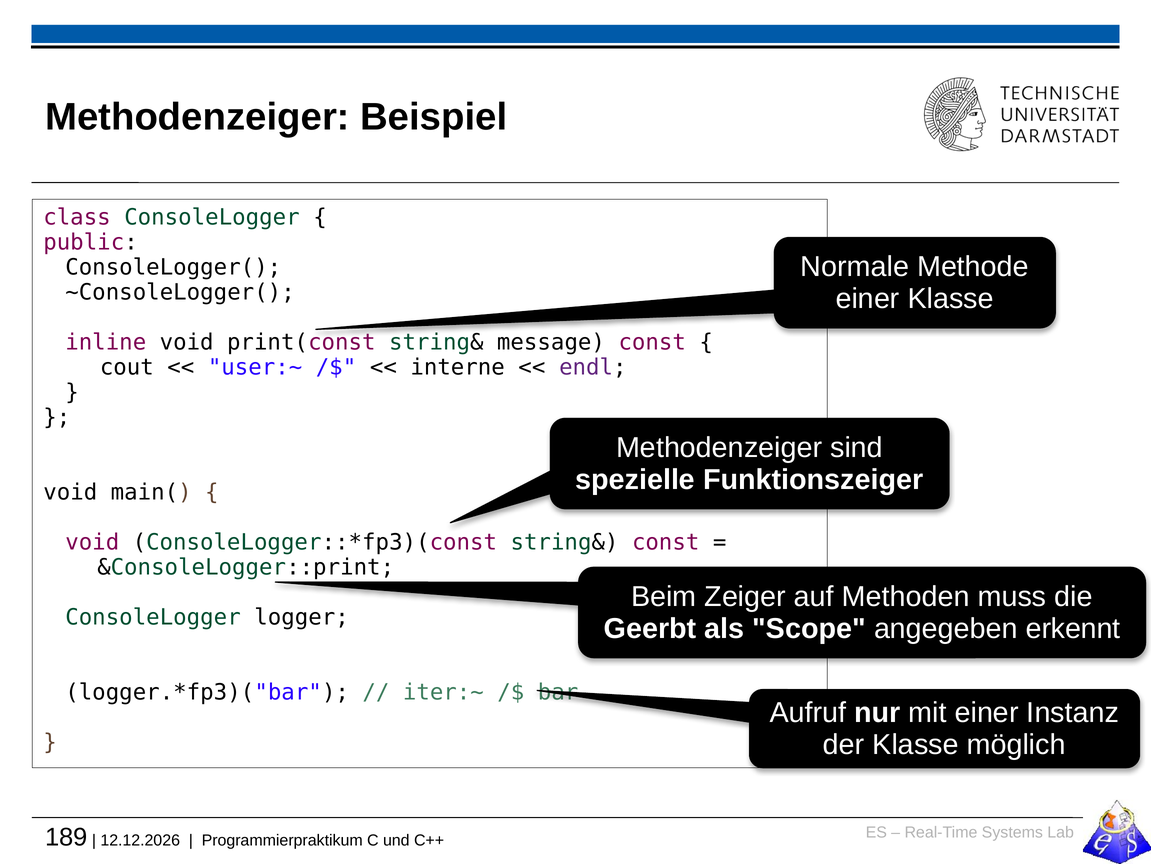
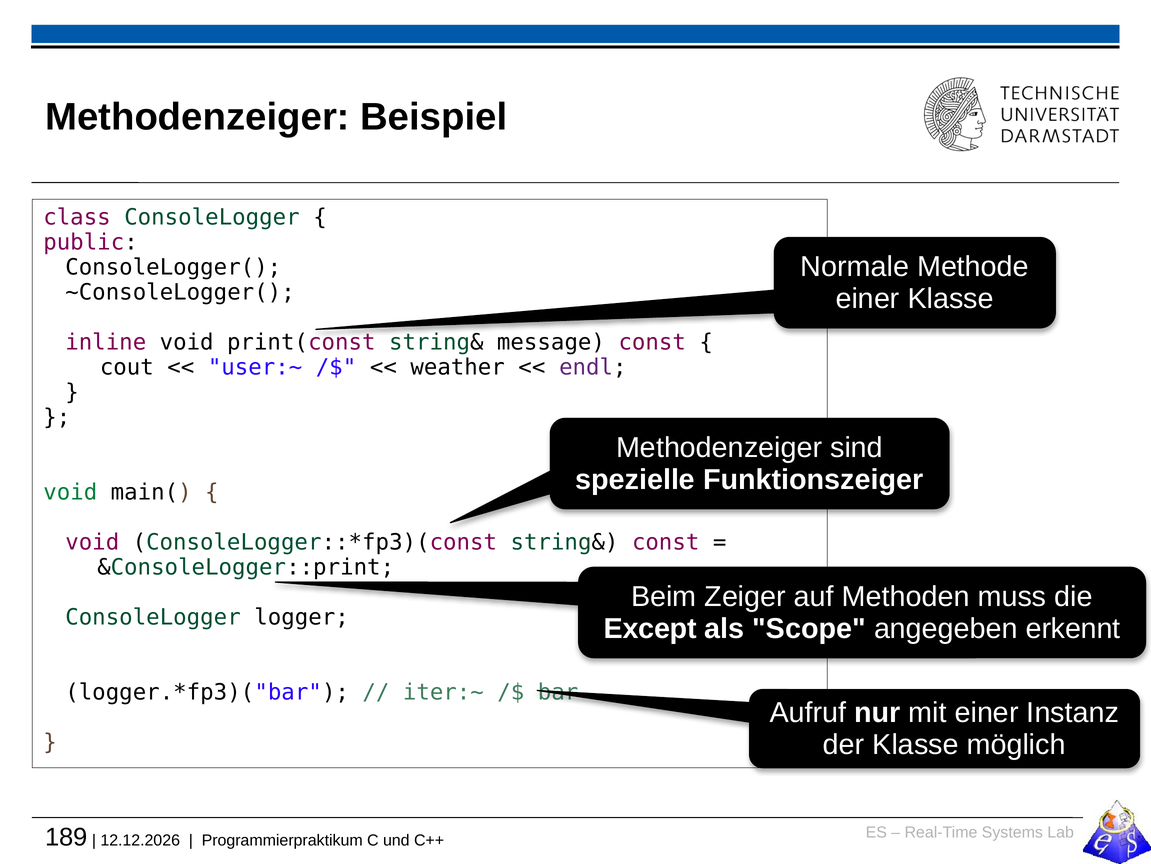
interne: interne -> weather
void at (70, 492) colour: black -> green
Geerbt: Geerbt -> Except
